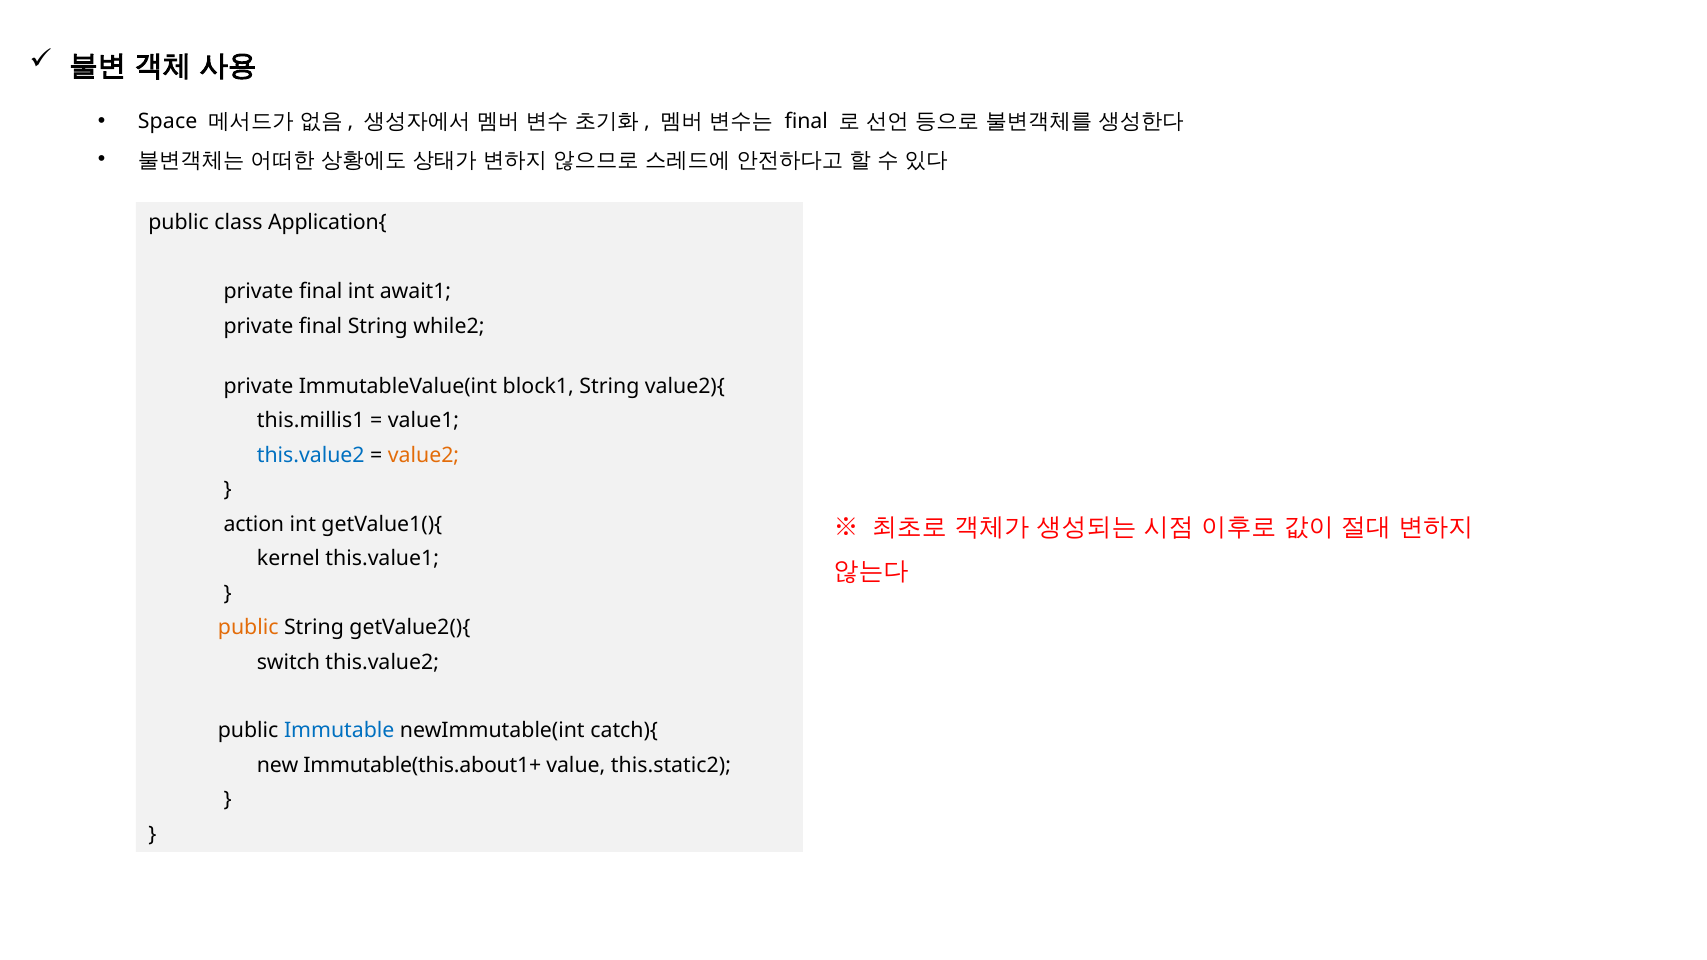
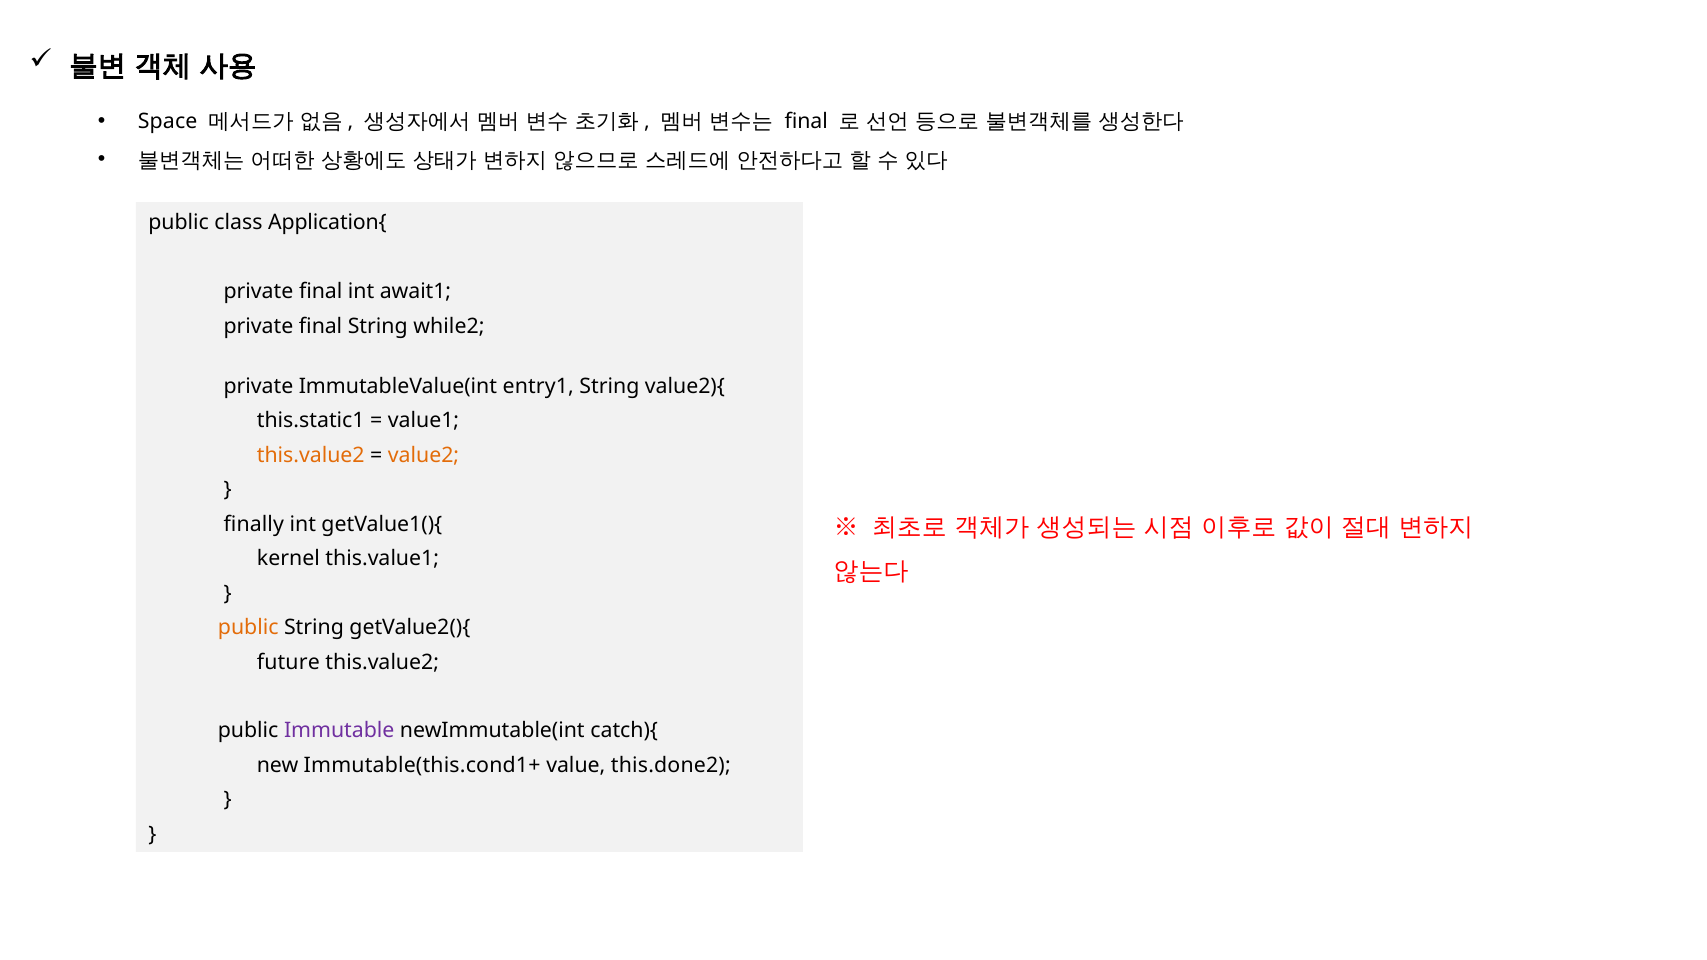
block1: block1 -> entry1
this.millis1: this.millis1 -> this.static1
this.value2 at (311, 455) colour: blue -> orange
action: action -> finally
switch: switch -> future
Immutable colour: blue -> purple
Immutable(this.about1+: Immutable(this.about1+ -> Immutable(this.cond1+
this.static2: this.static2 -> this.done2
